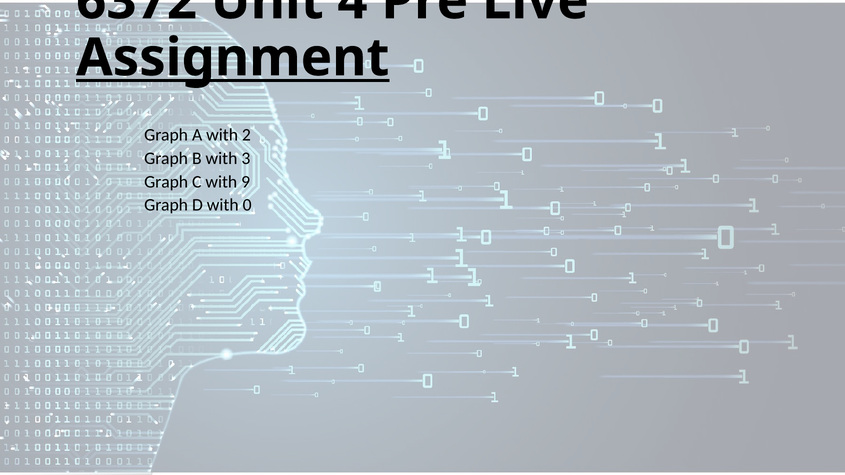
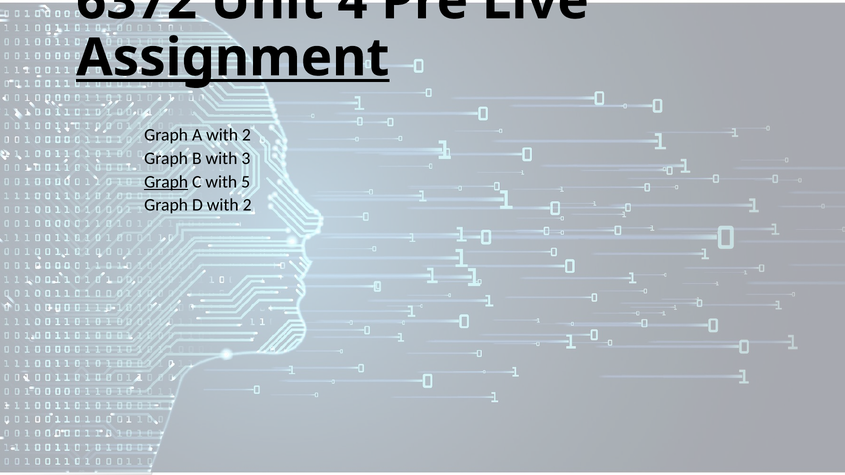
Graph at (166, 182) underline: none -> present
9: 9 -> 5
D with 0: 0 -> 2
